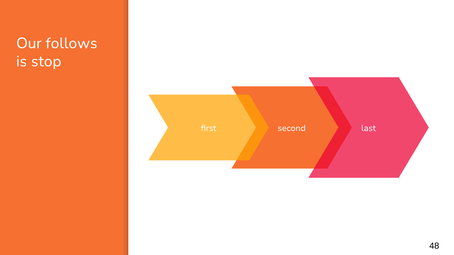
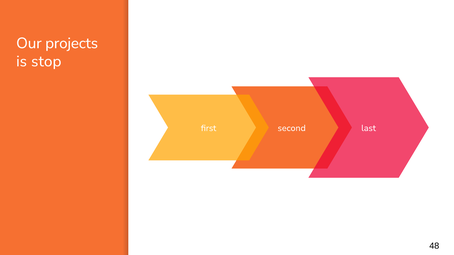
follows: follows -> projects
